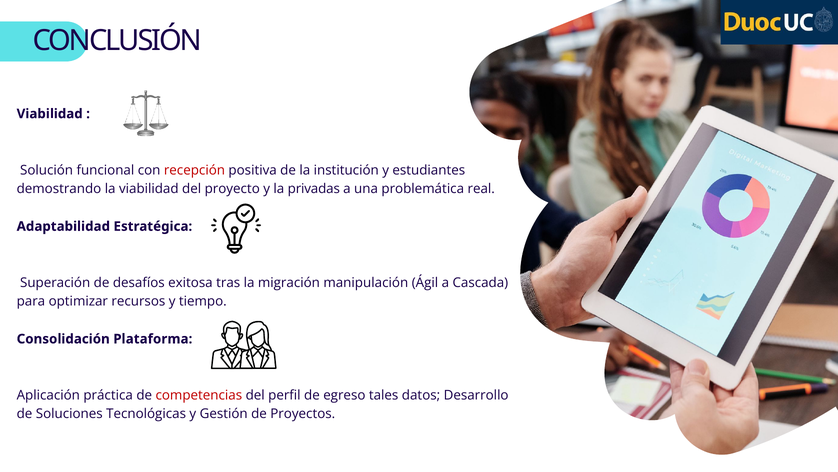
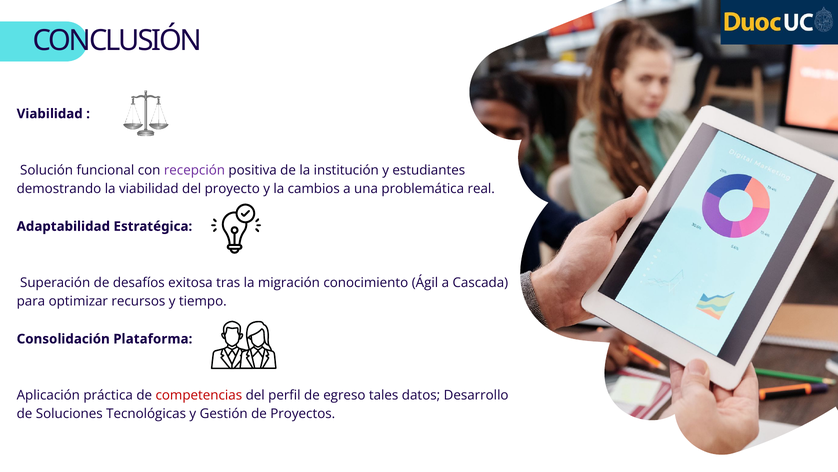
recepción colour: red -> purple
privadas: privadas -> cambios
manipulación: manipulación -> conocimiento
